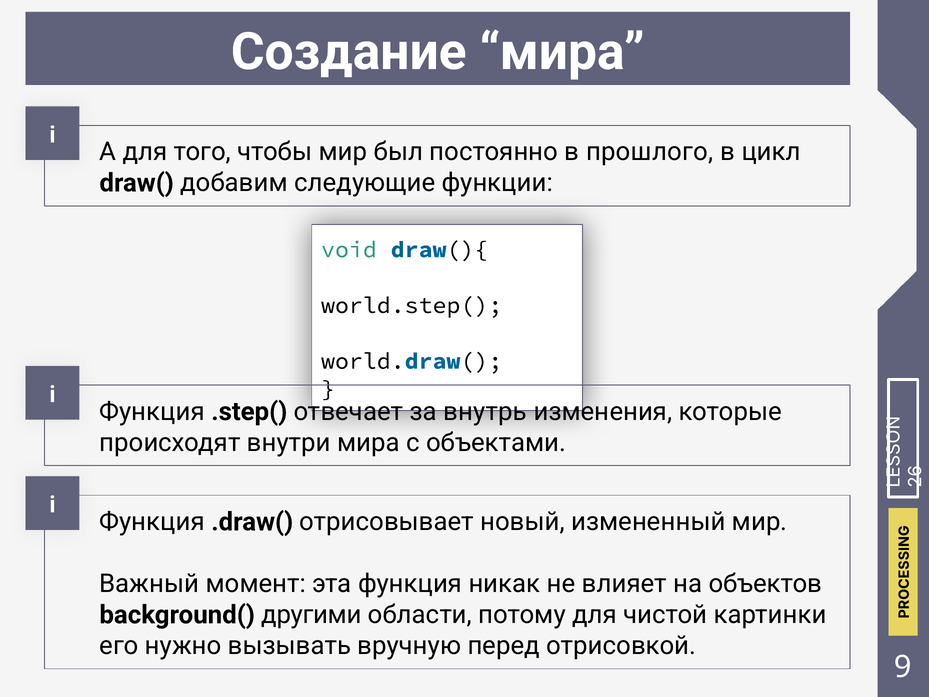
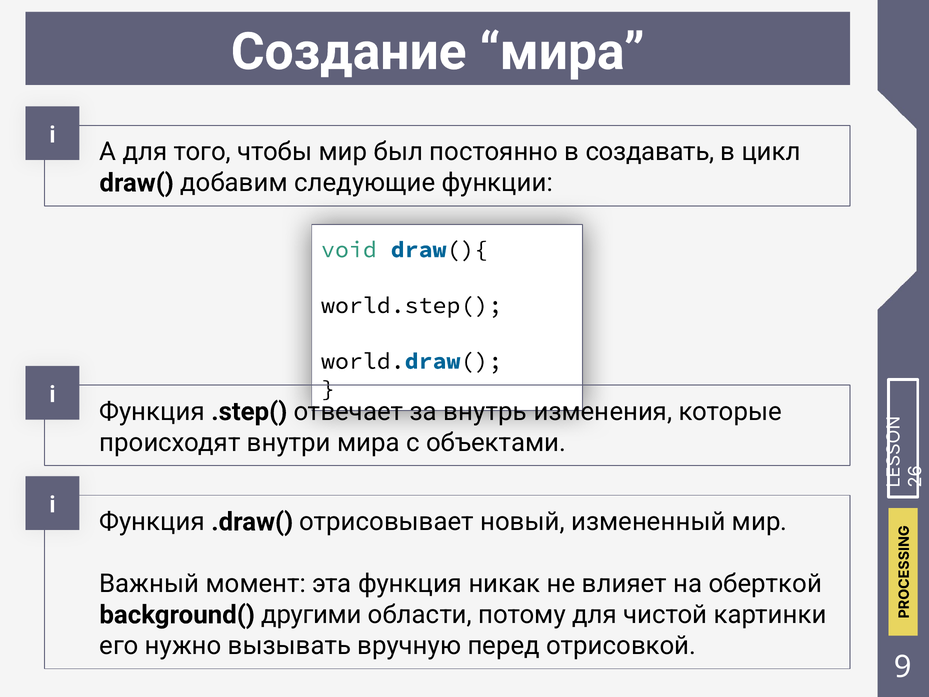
прошлого: прошлого -> создавать
объектов: объектов -> оберткой
